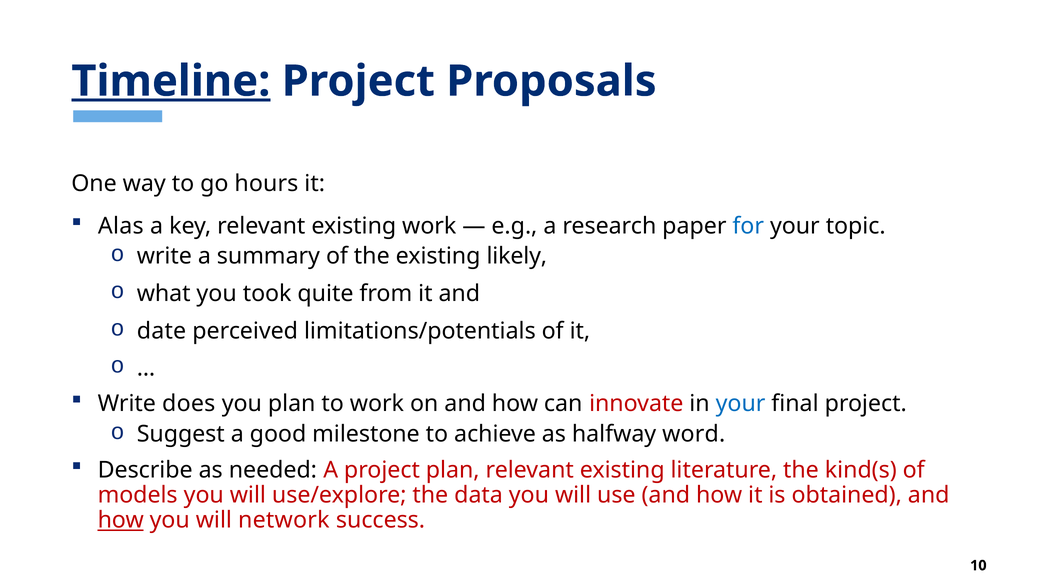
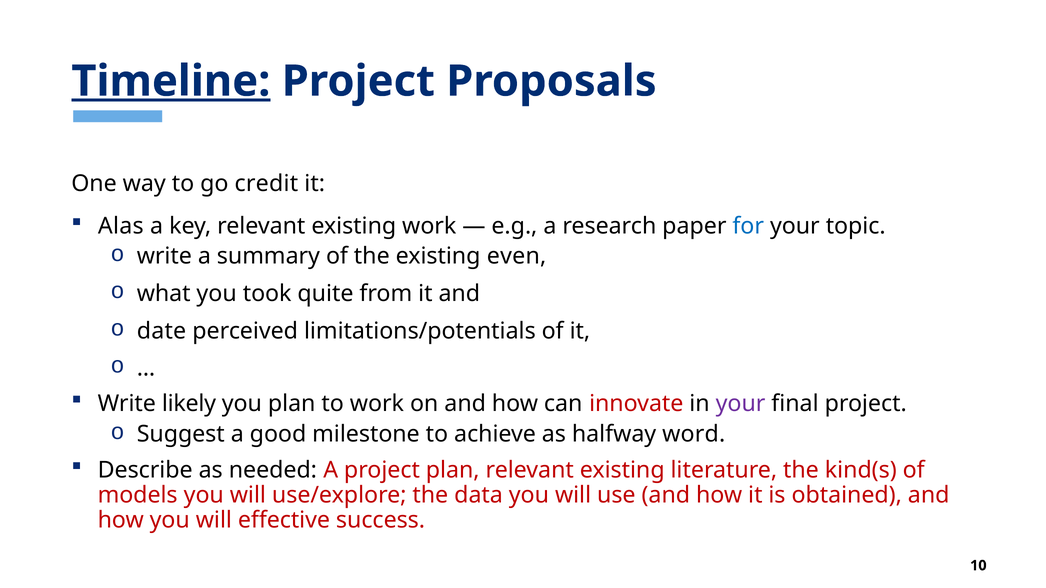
hours: hours -> credit
likely: likely -> even
does: does -> likely
your at (741, 404) colour: blue -> purple
how at (121, 521) underline: present -> none
network: network -> effective
